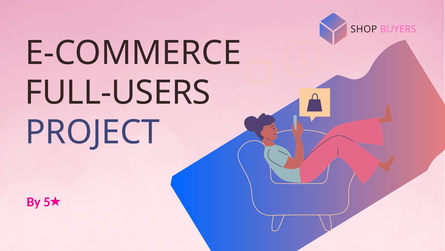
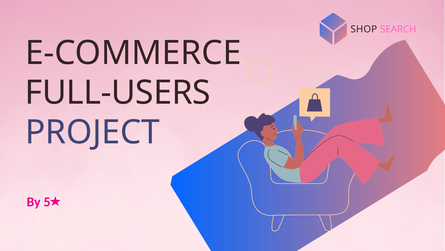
BUYERS: BUYERS -> SEARCH
